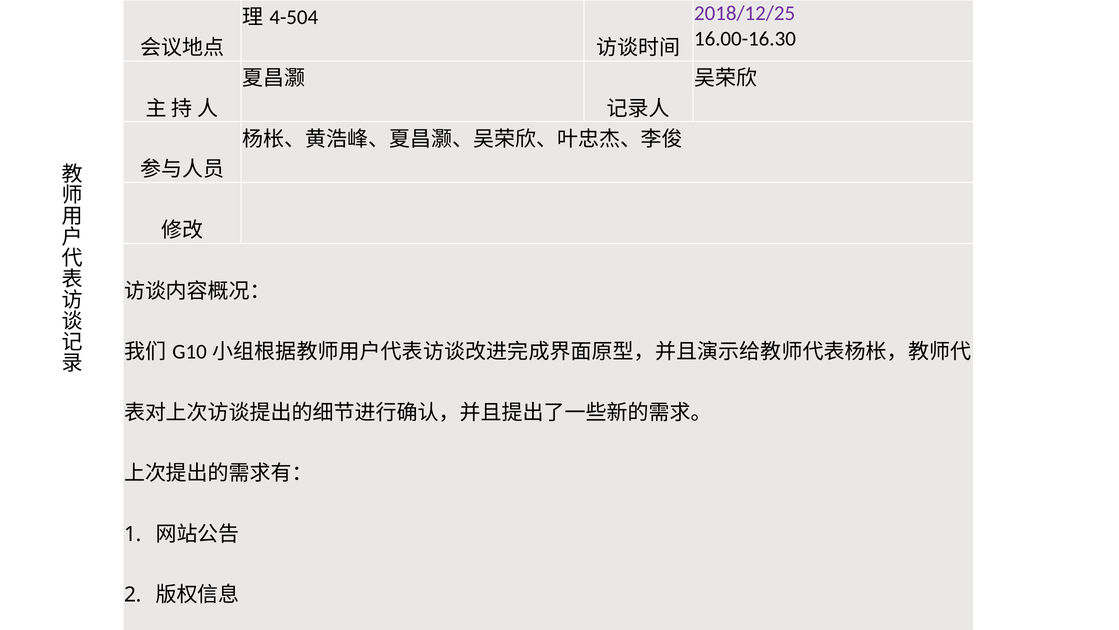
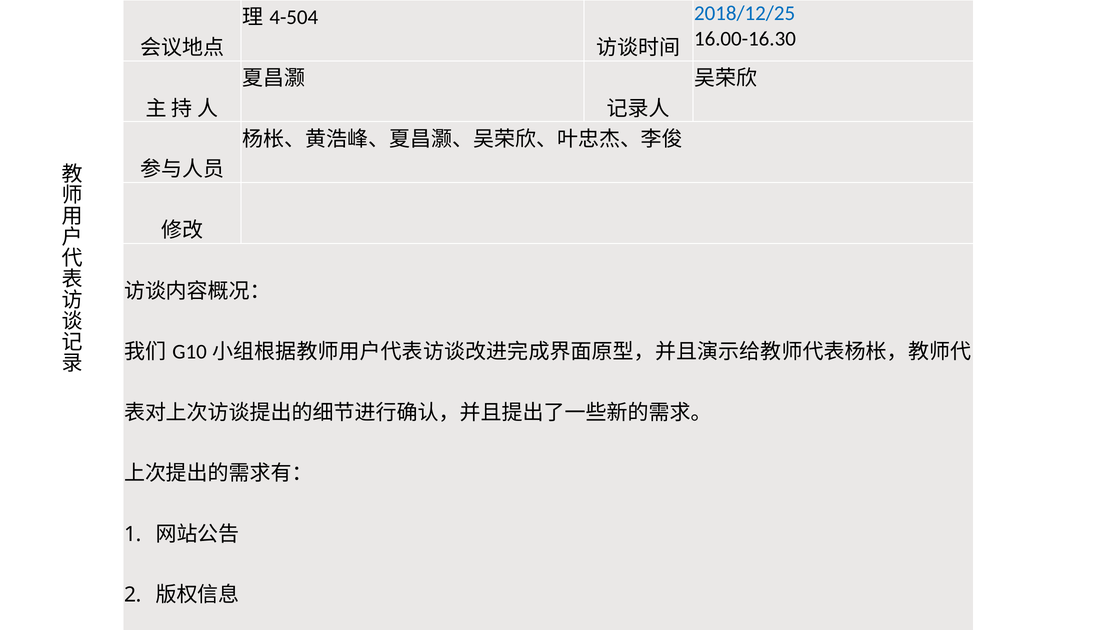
2018/12/25 colour: purple -> blue
